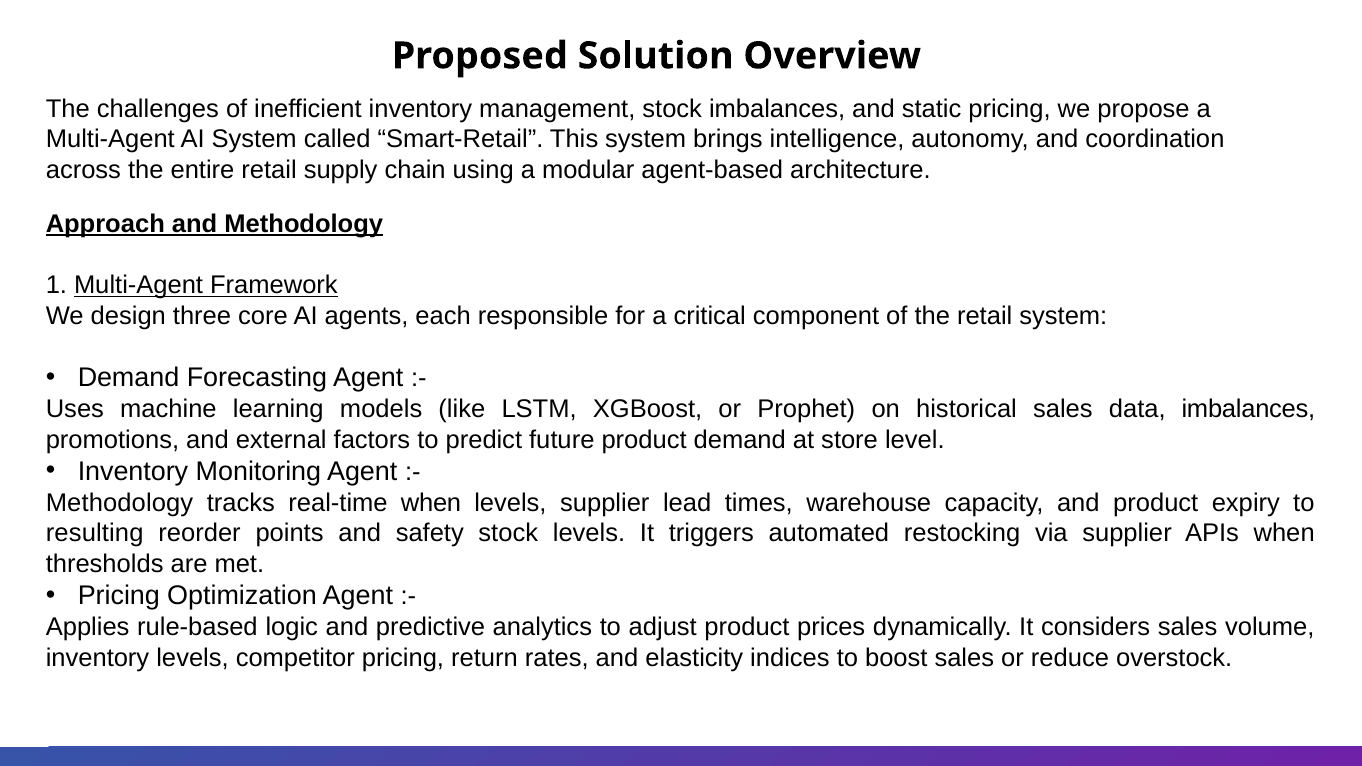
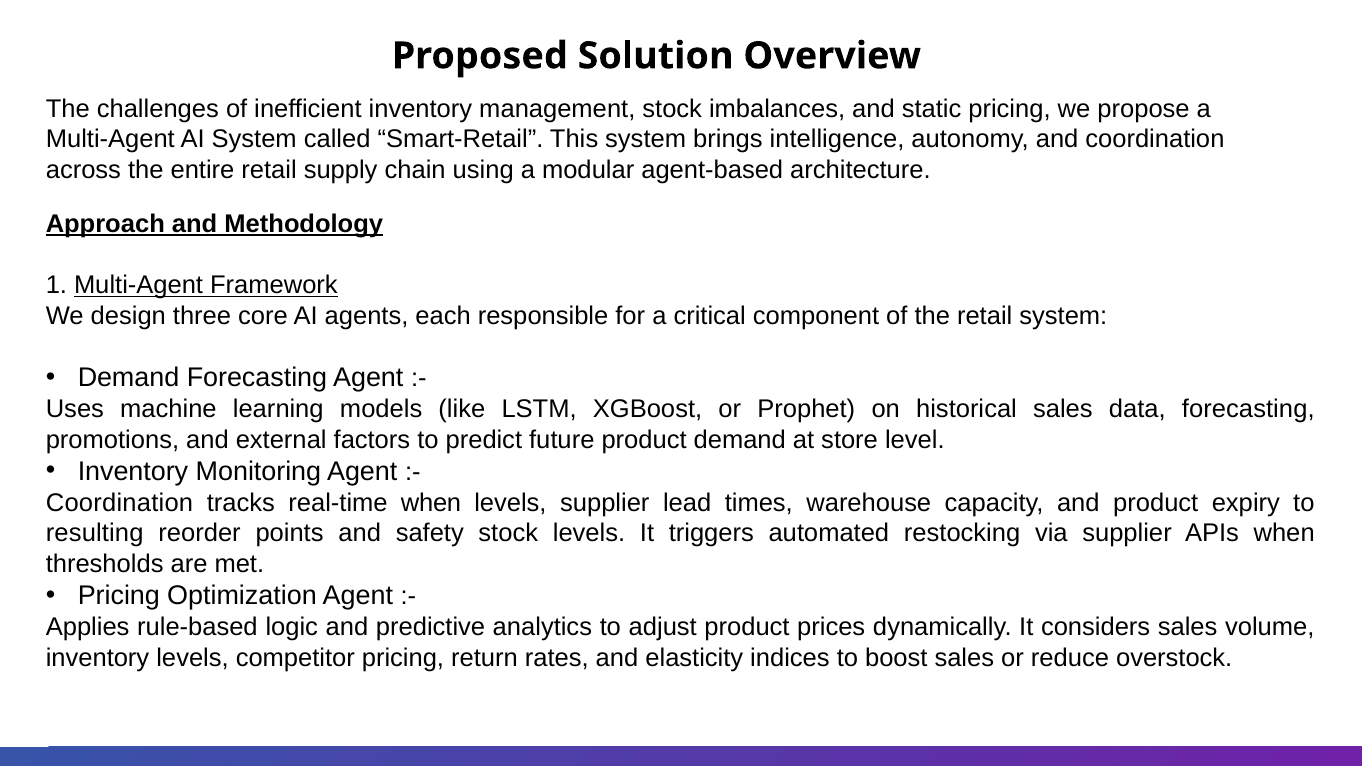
data imbalances: imbalances -> forecasting
Methodology at (120, 503): Methodology -> Coordination
